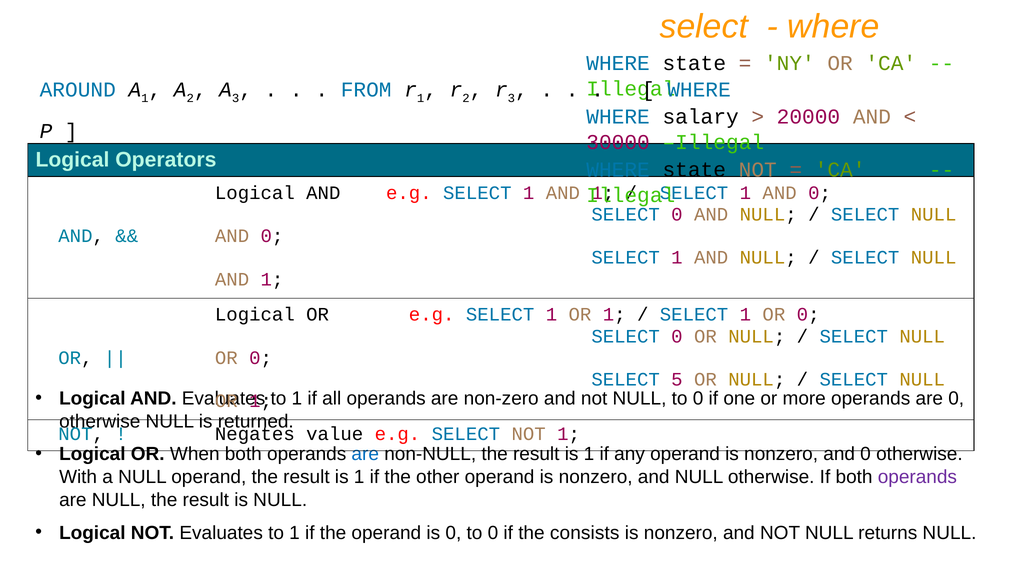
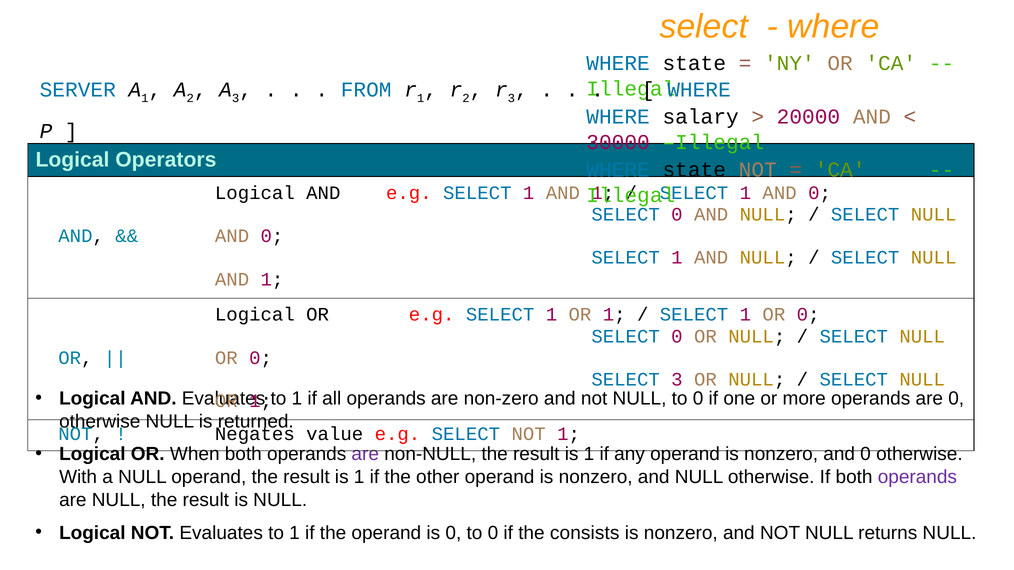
AROUND: AROUND -> SERVER
SELECT 5: 5 -> 3
are at (365, 455) colour: blue -> purple
